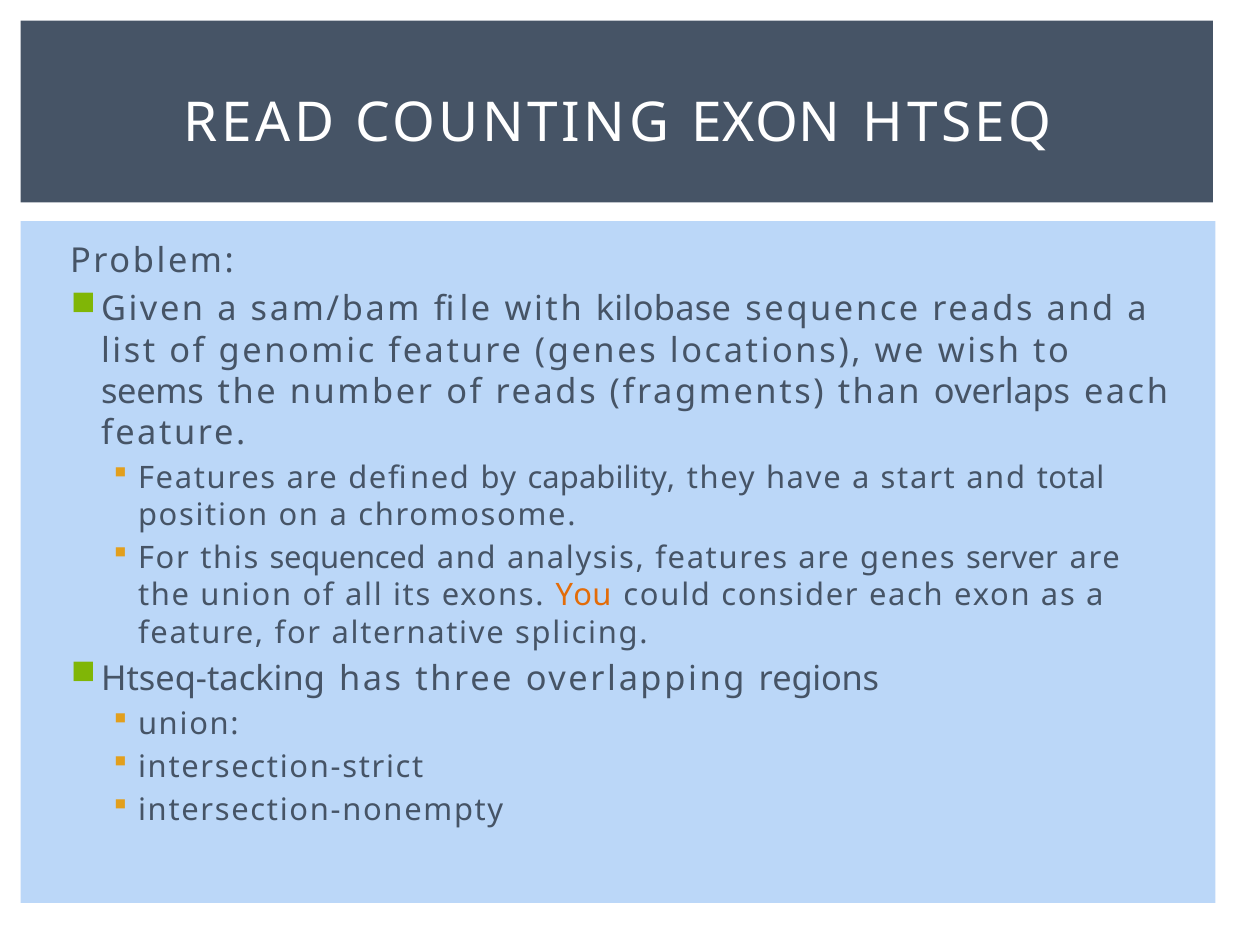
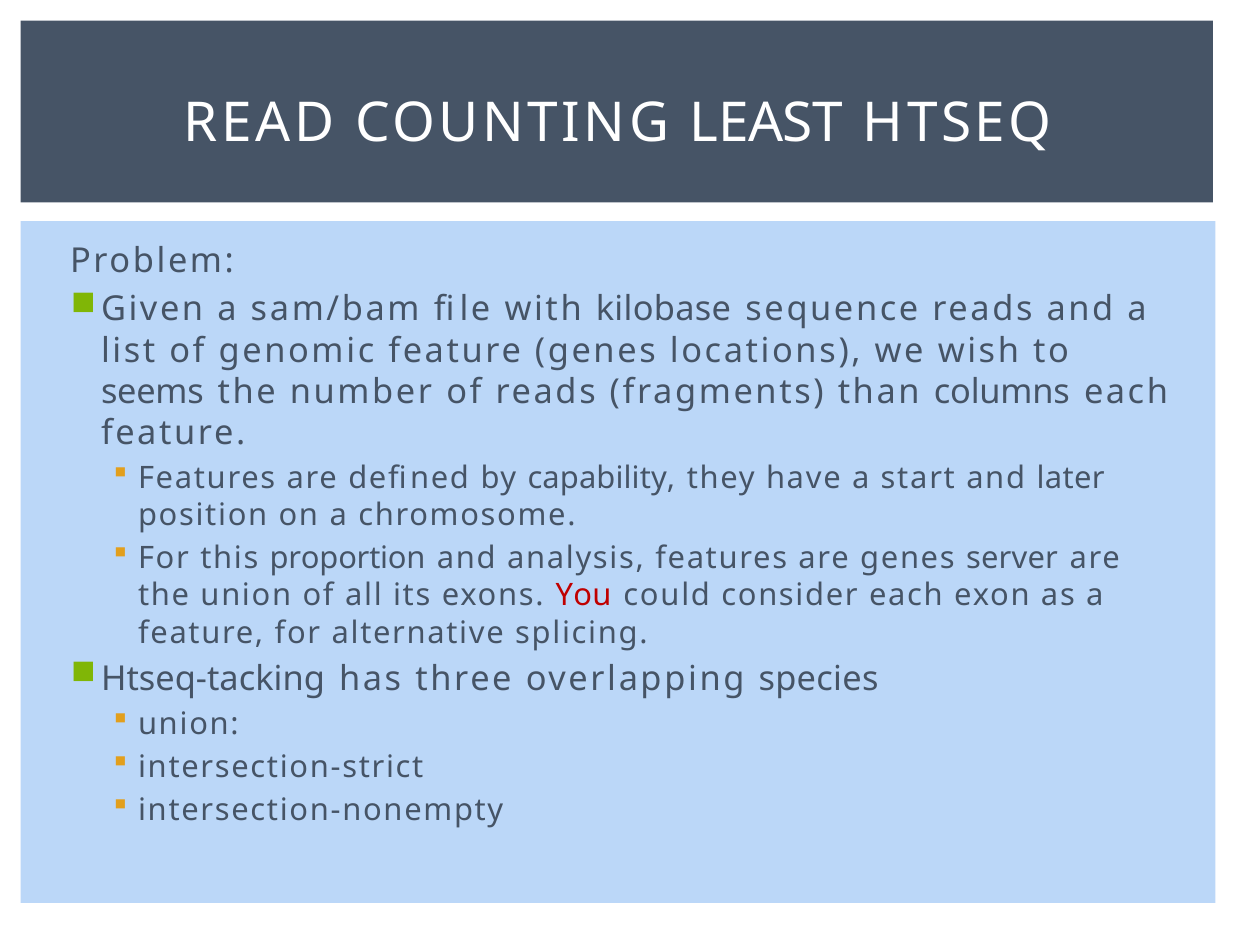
COUNTING EXON: EXON -> LEAST
overlaps: overlaps -> columns
total: total -> later
sequenced: sequenced -> proportion
You colour: orange -> red
regions: regions -> species
